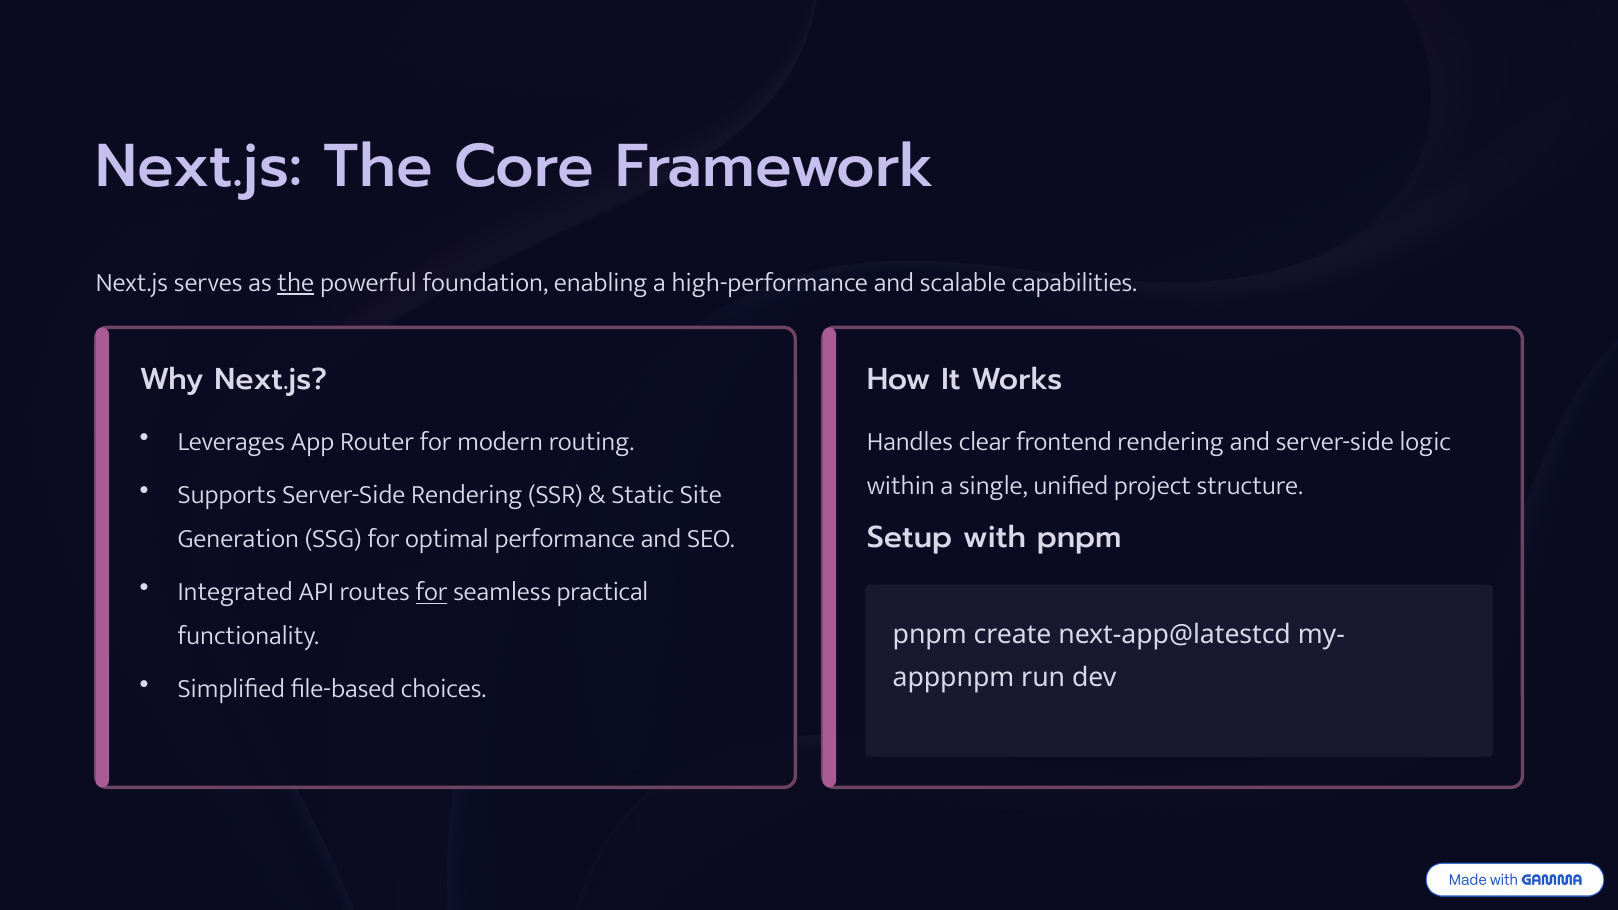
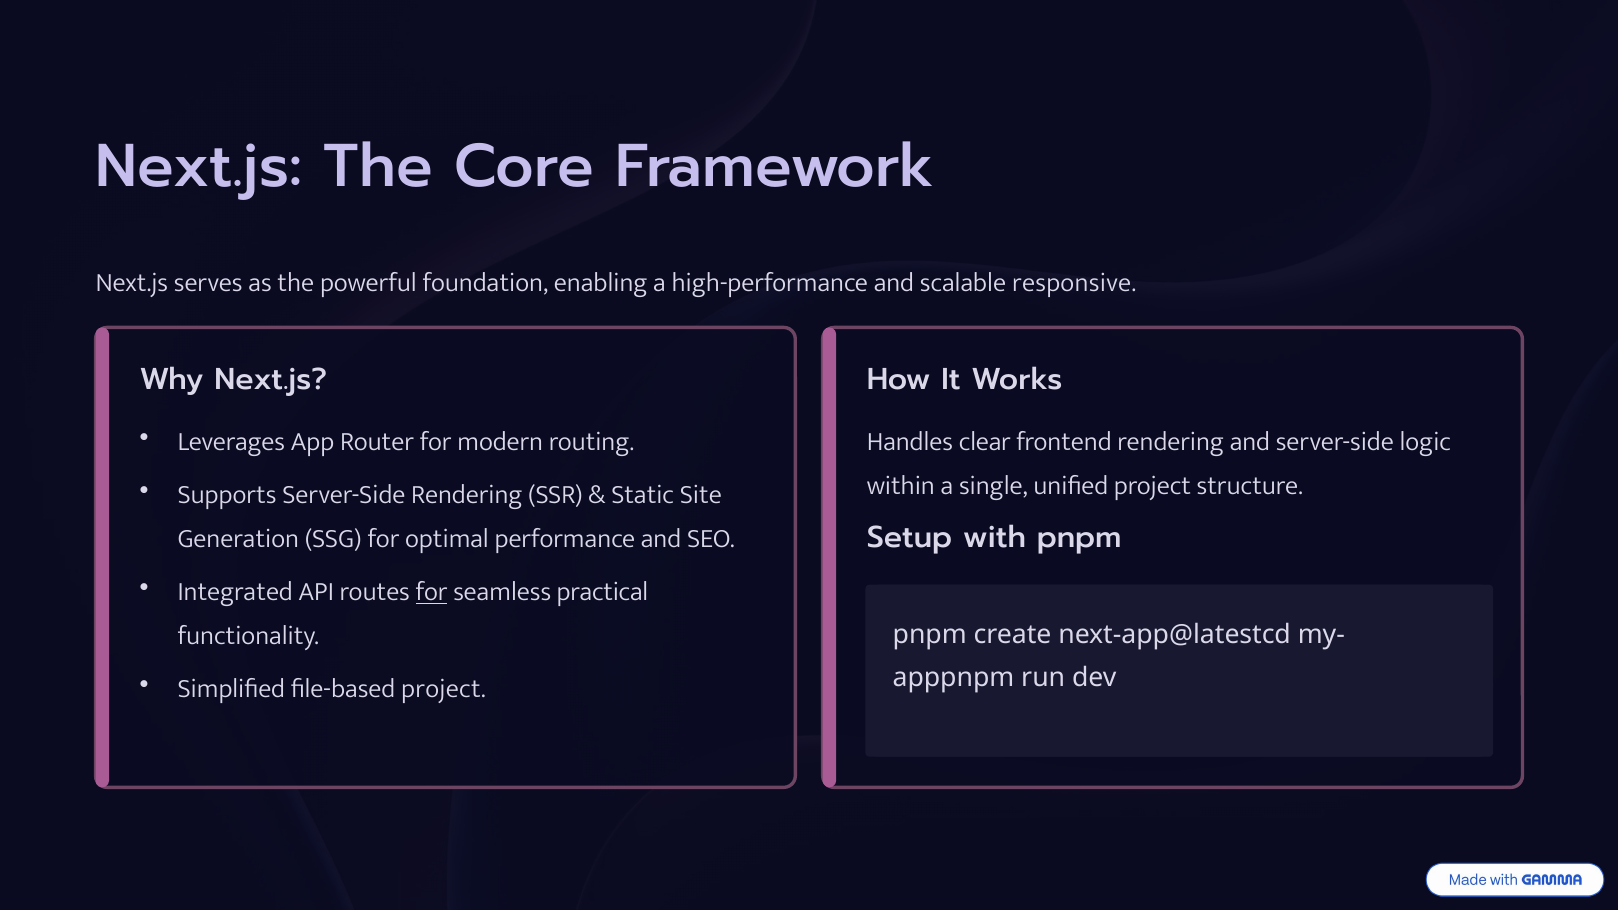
the at (296, 282) underline: present -> none
capabilities: capabilities -> responsive
file-based choices: choices -> project
